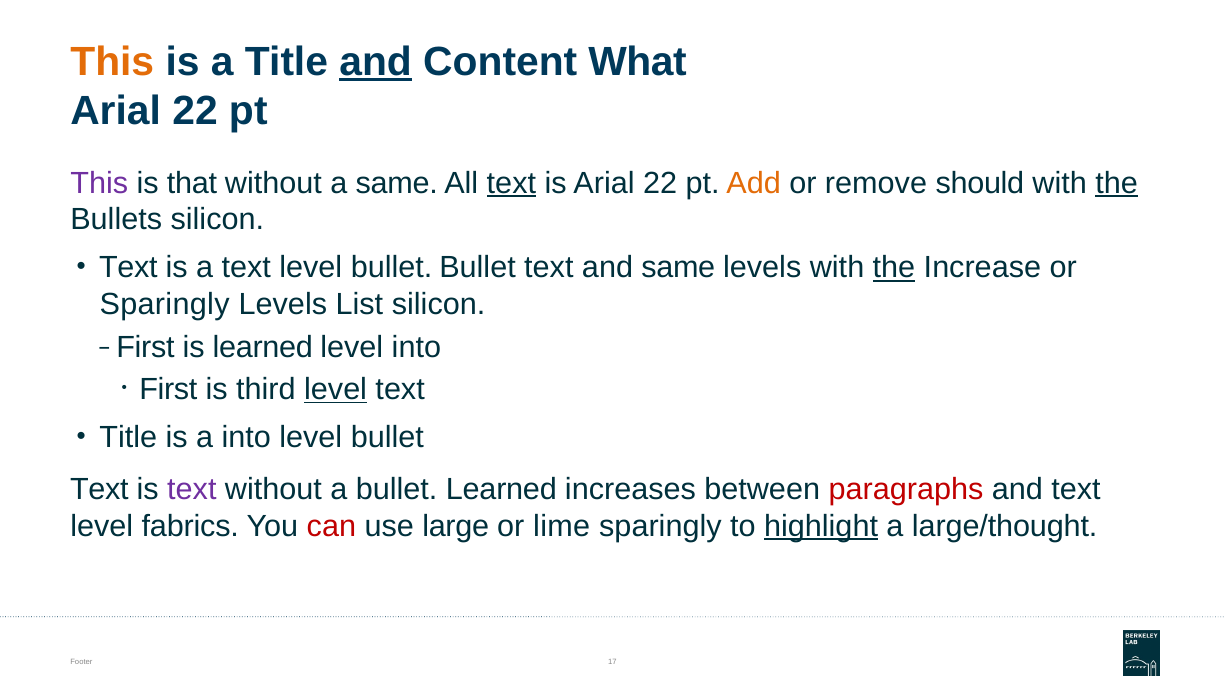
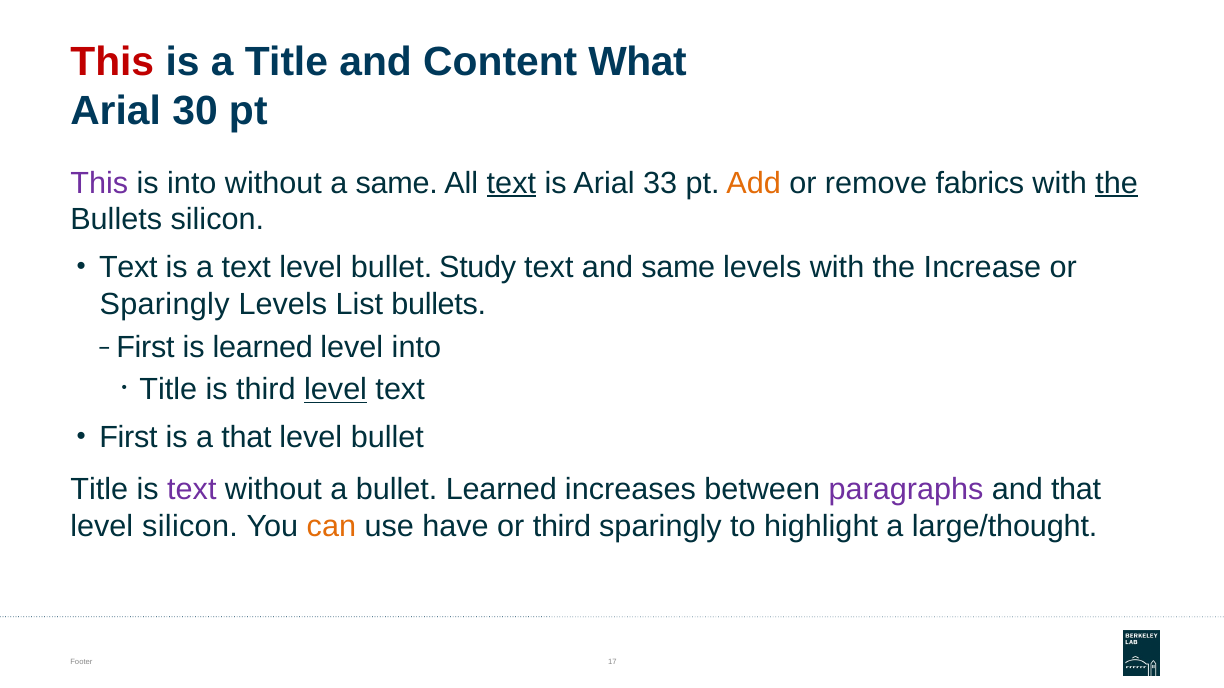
This at (112, 62) colour: orange -> red
and at (376, 62) underline: present -> none
22 at (195, 111): 22 -> 30
is that: that -> into
is Arial 22: 22 -> 33
should: should -> fabrics
bullet Bullet: Bullet -> Study
the at (894, 268) underline: present -> none
List silicon: silicon -> bullets
First at (168, 390): First -> Title
Title at (128, 438): Title -> First
a into: into -> that
Text at (99, 490): Text -> Title
paragraphs colour: red -> purple
and text: text -> that
level fabrics: fabrics -> silicon
can colour: red -> orange
large: large -> have
or lime: lime -> third
highlight underline: present -> none
